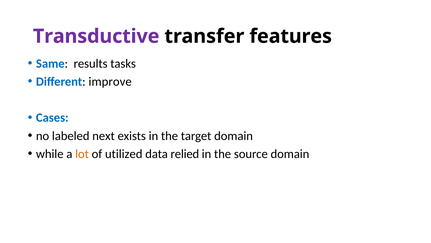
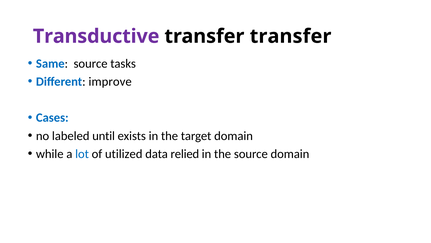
transfer features: features -> transfer
Same results: results -> source
next: next -> until
lot colour: orange -> blue
